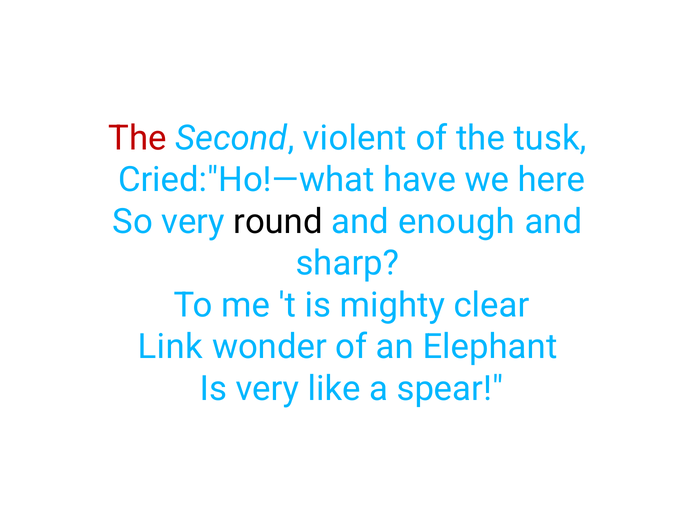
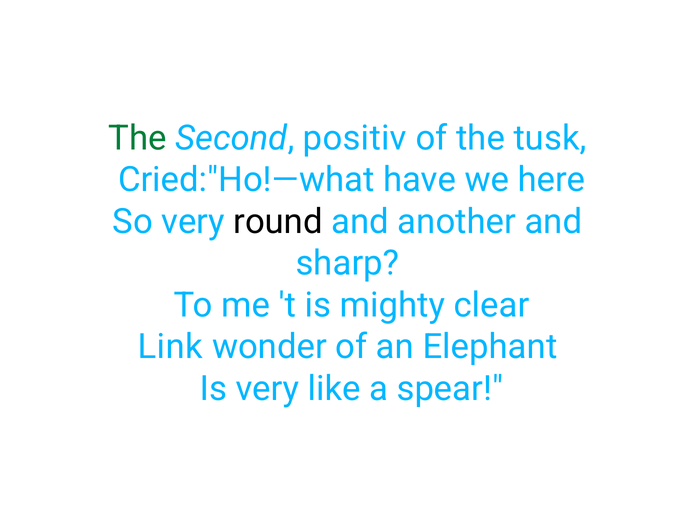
The at (137, 138) colour: red -> green
violent: violent -> positiv
enough: enough -> another
